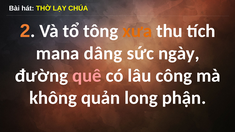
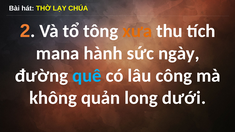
dâng: dâng -> hành
quê colour: pink -> light blue
phận: phận -> dưới
